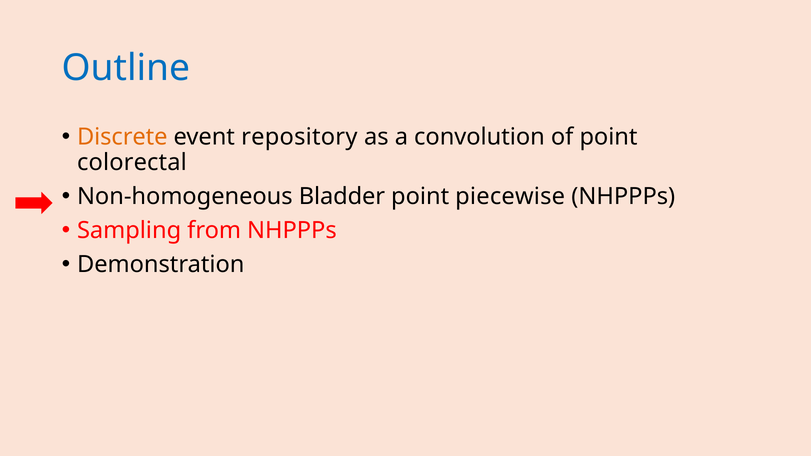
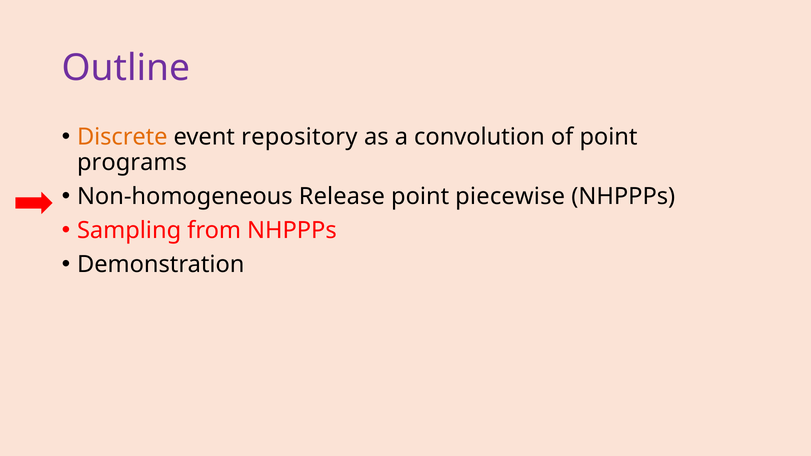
Outline colour: blue -> purple
colorectal: colorectal -> programs
Bladder: Bladder -> Release
